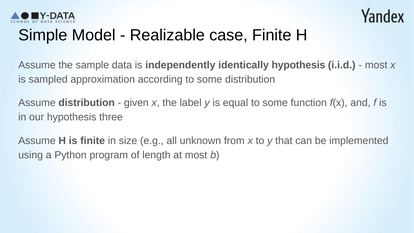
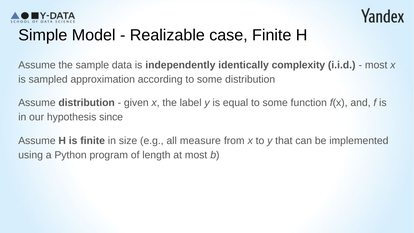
identically hypothesis: hypothesis -> complexity
three: three -> since
unknown: unknown -> measure
